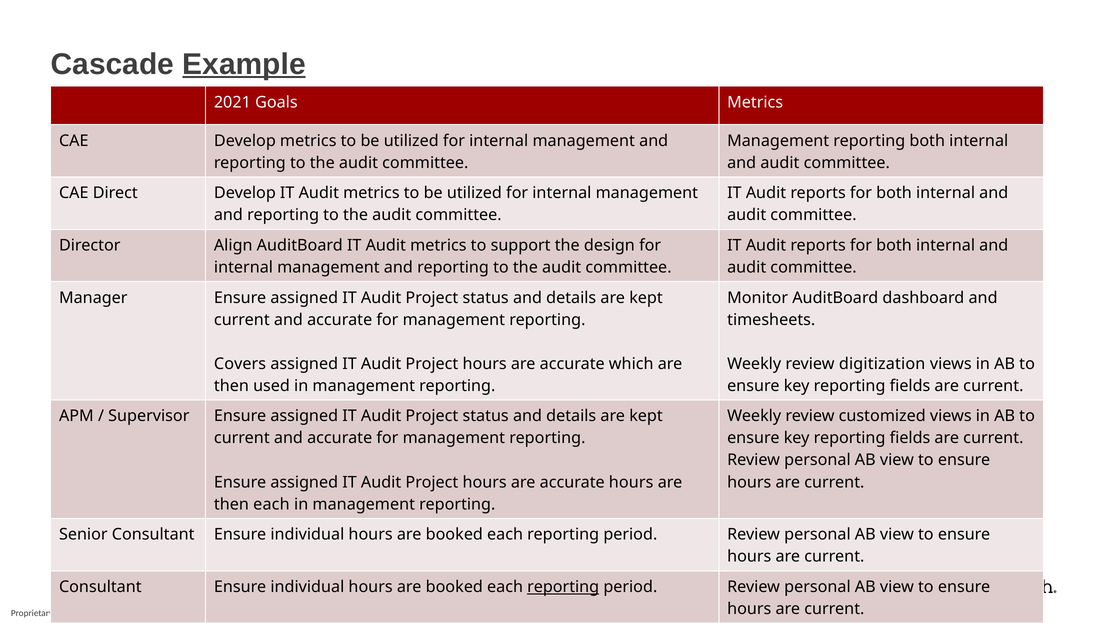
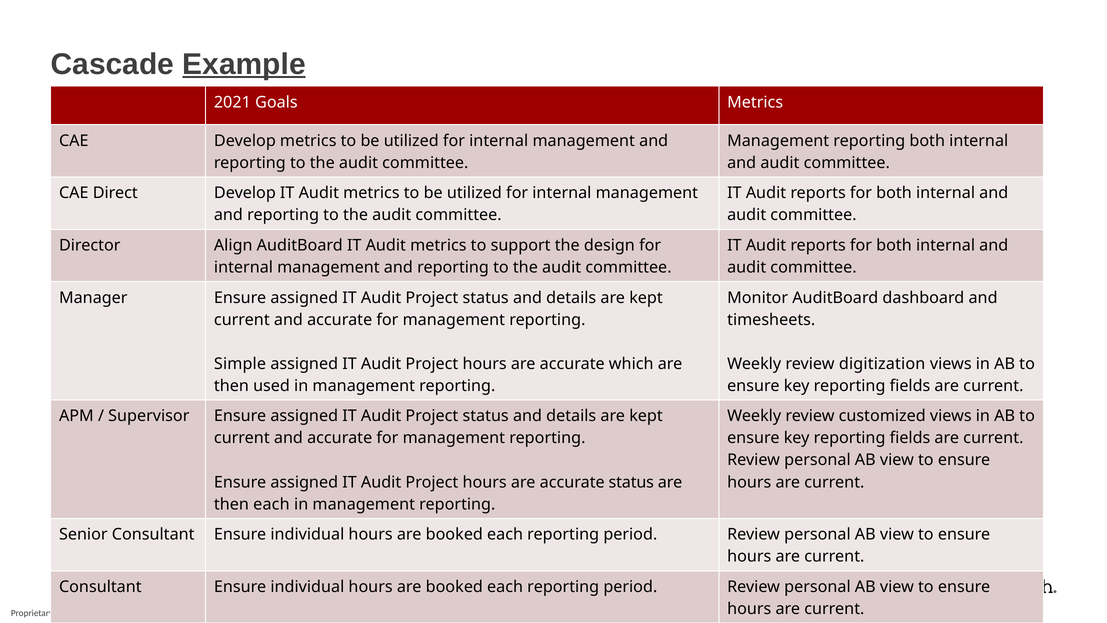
Covers: Covers -> Simple
accurate hours: hours -> status
reporting at (563, 587) underline: present -> none
